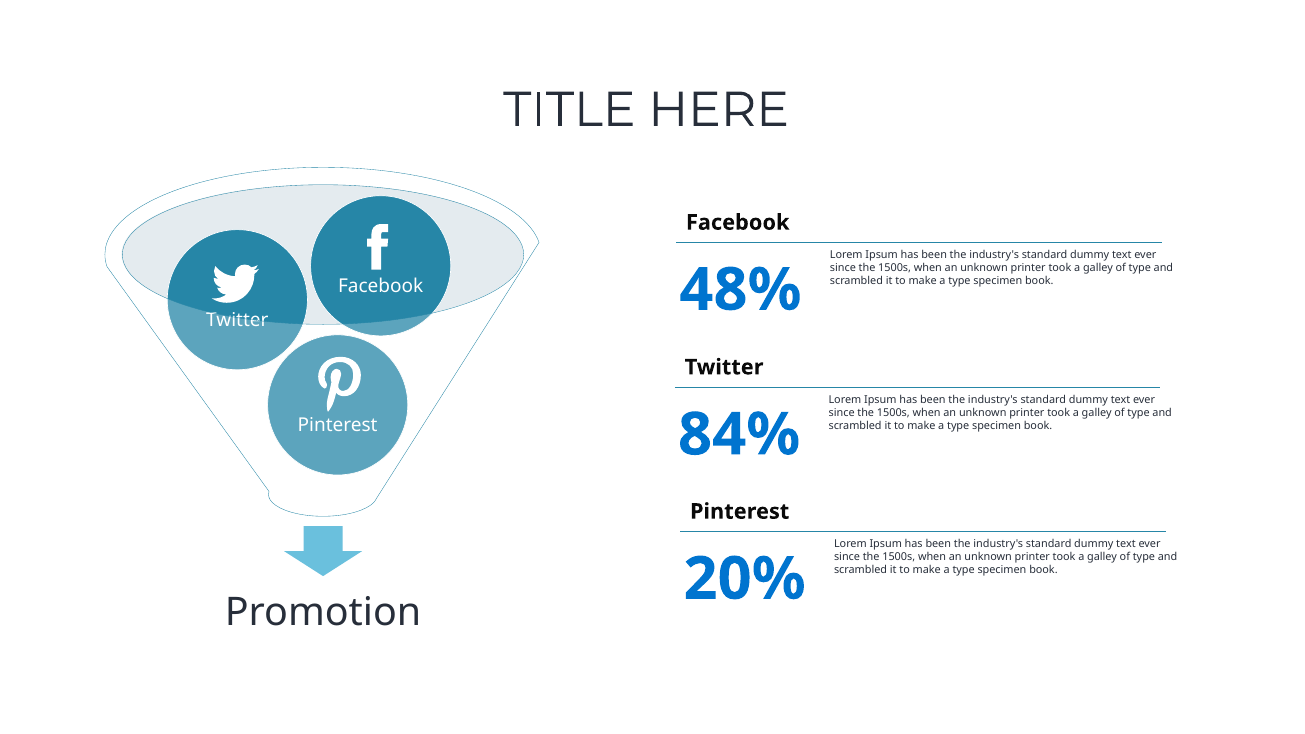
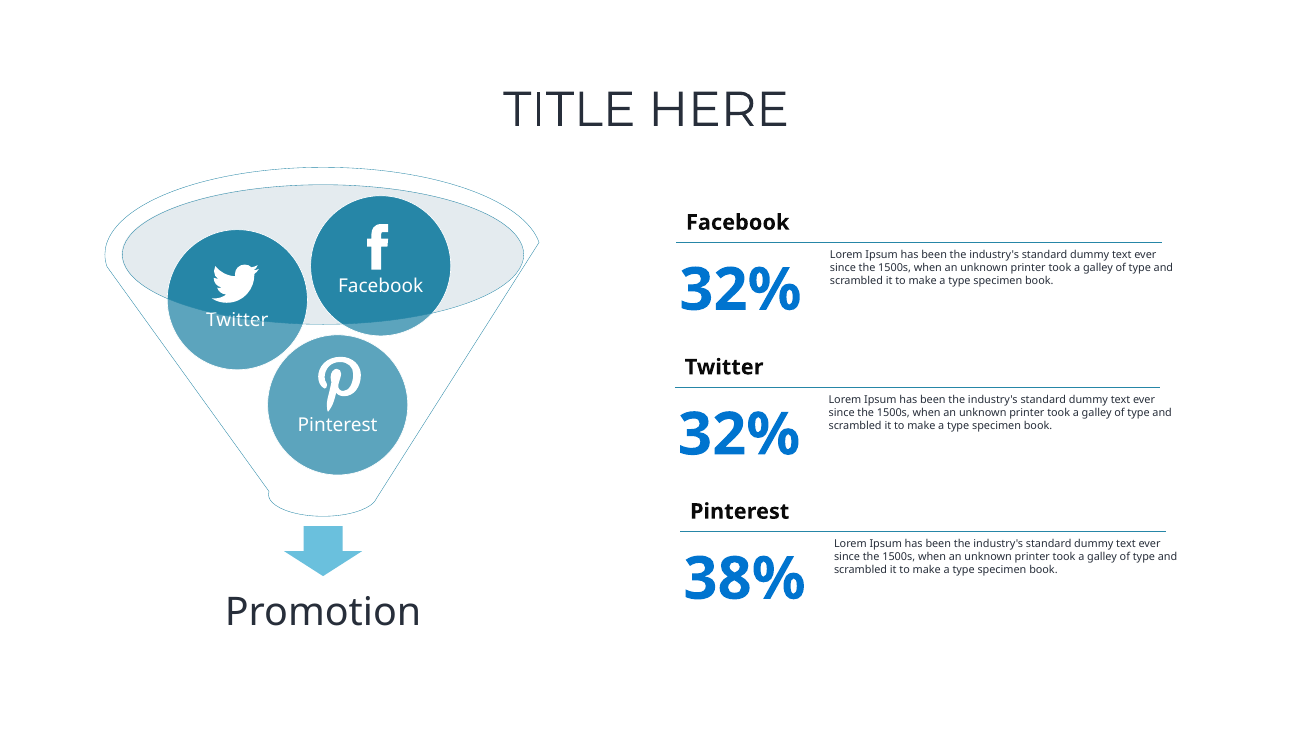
48% at (740, 290): 48% -> 32%
84% at (739, 435): 84% -> 32%
20%: 20% -> 38%
